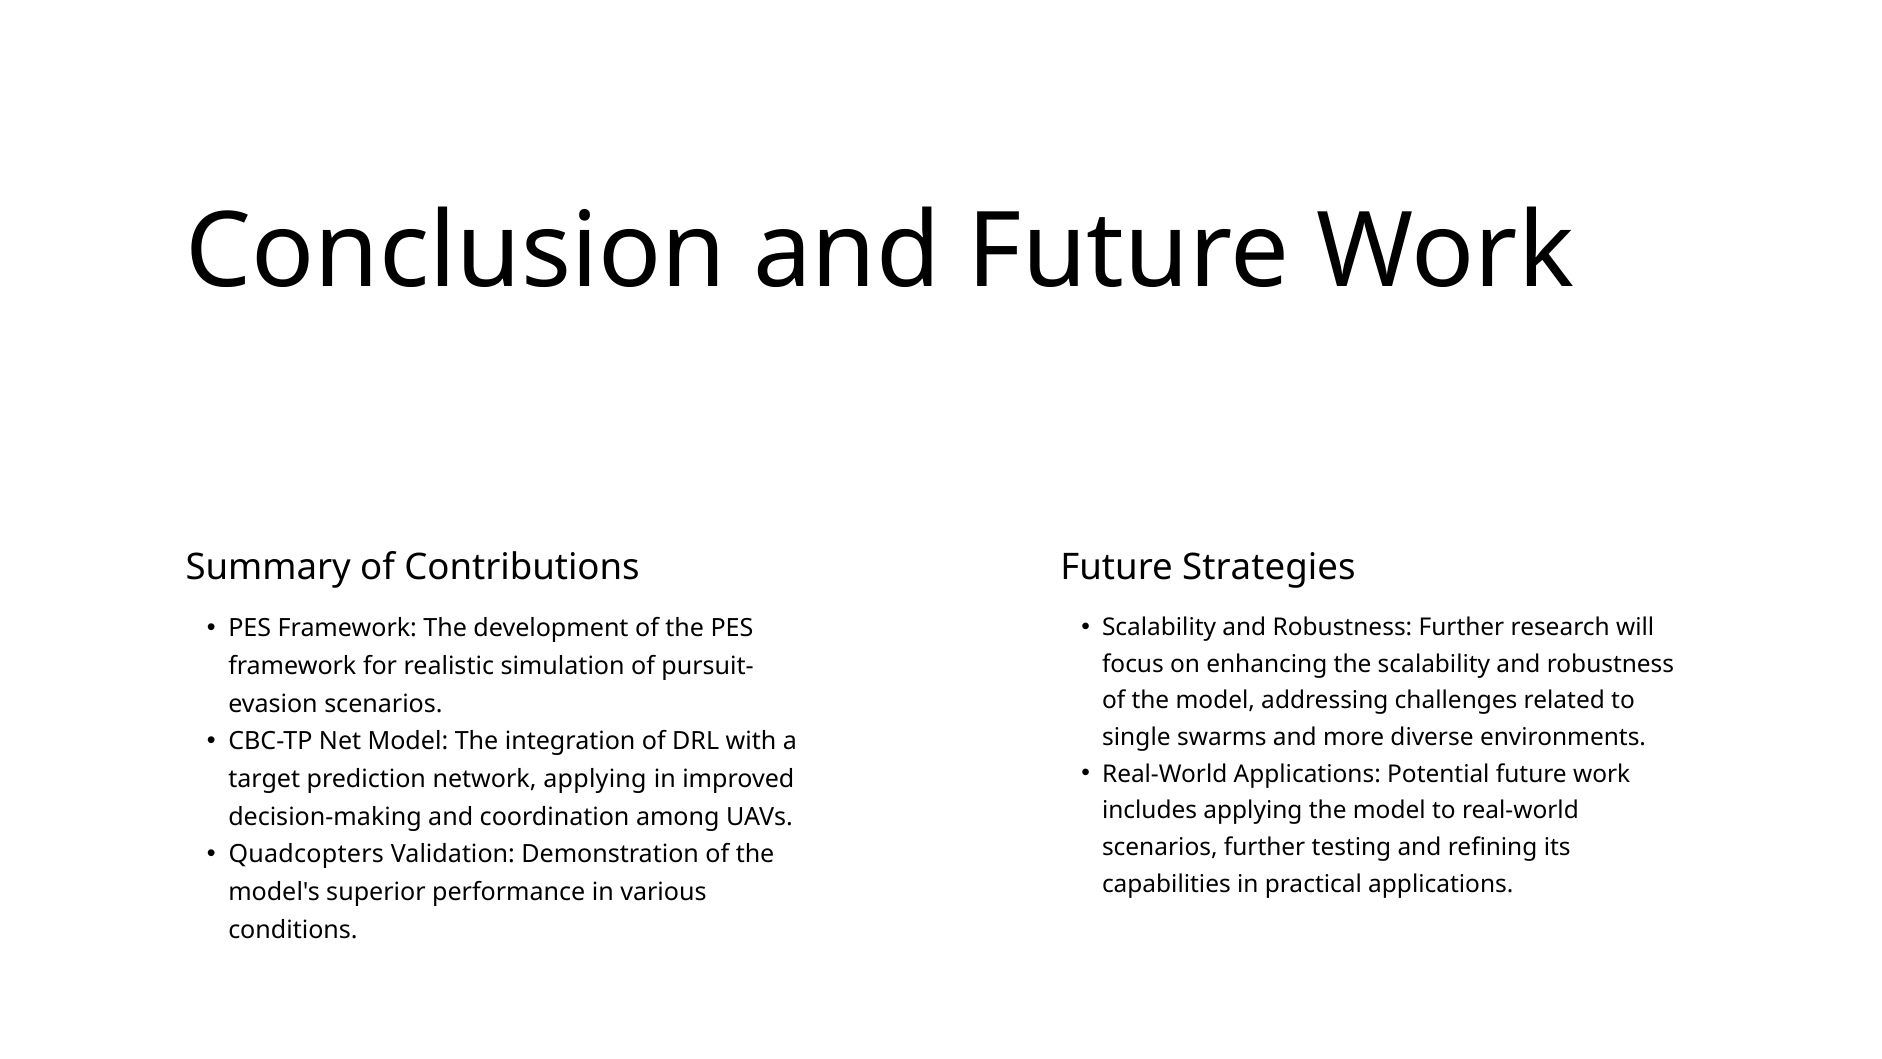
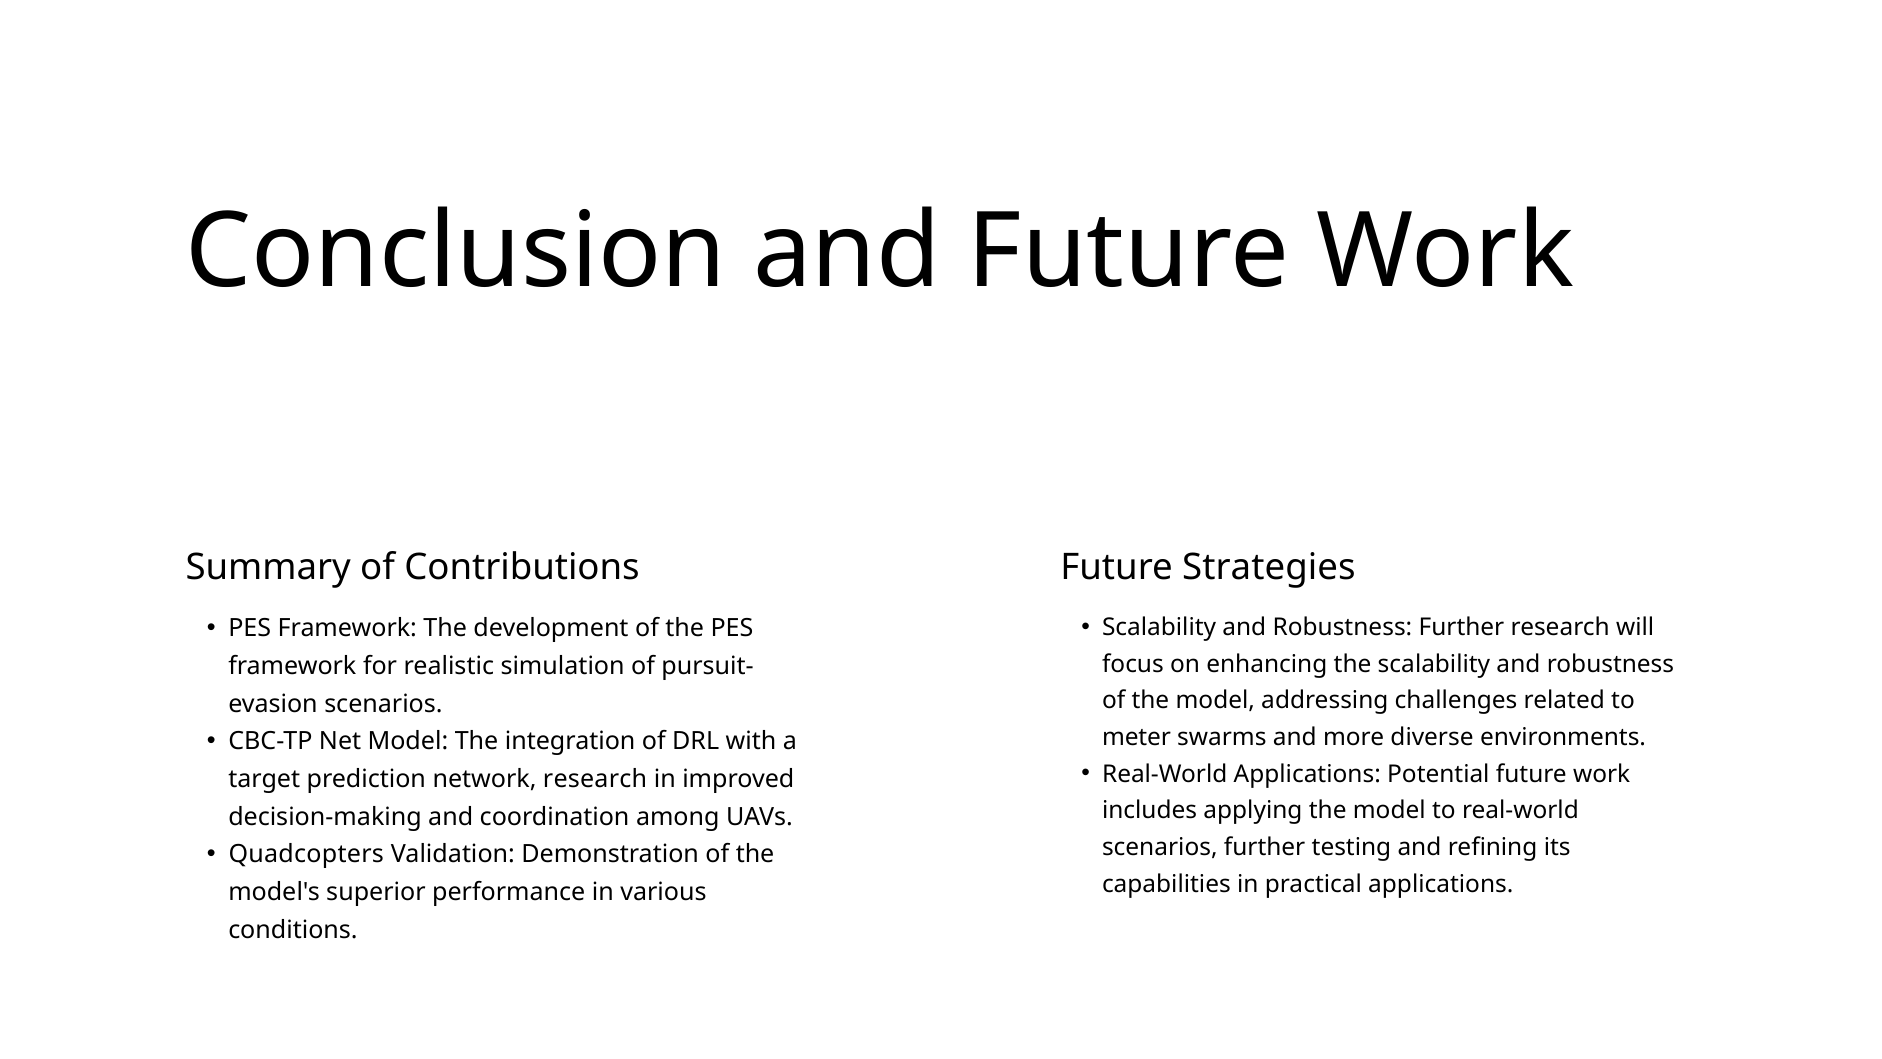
single: single -> meter
network applying: applying -> research
